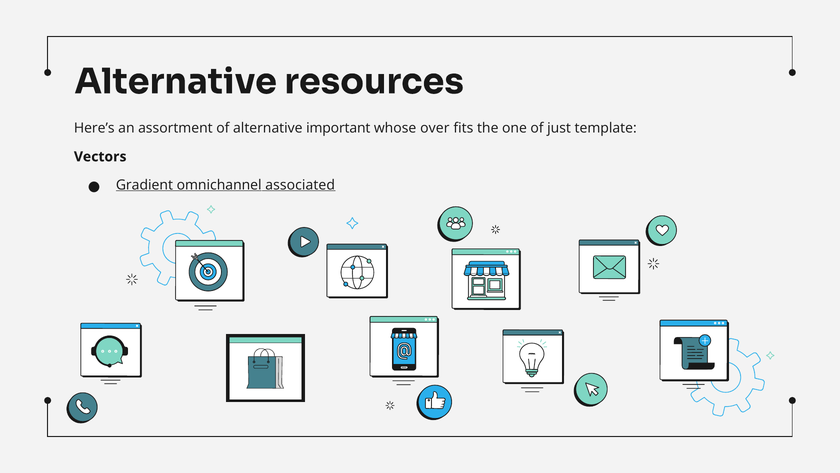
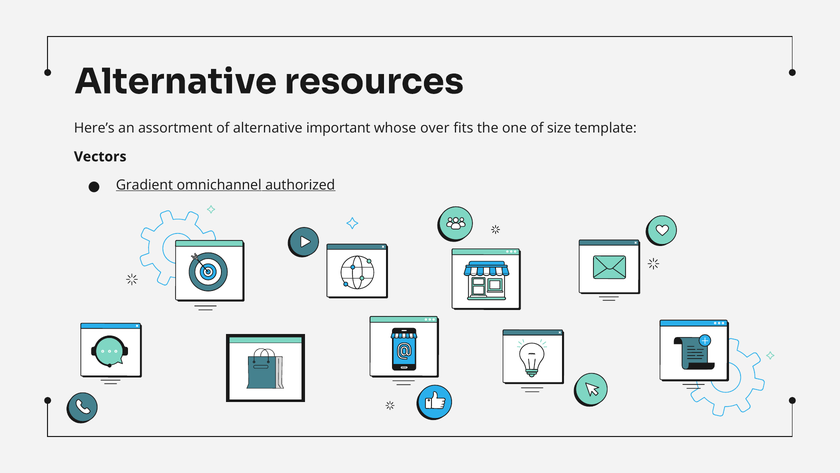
just: just -> size
associated: associated -> authorized
